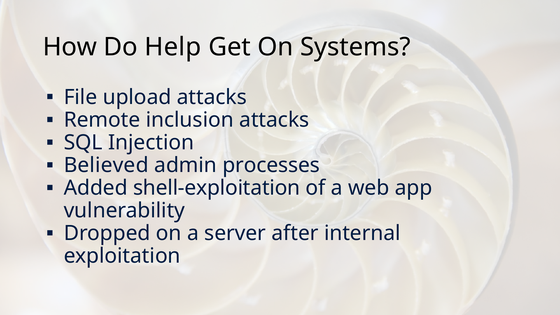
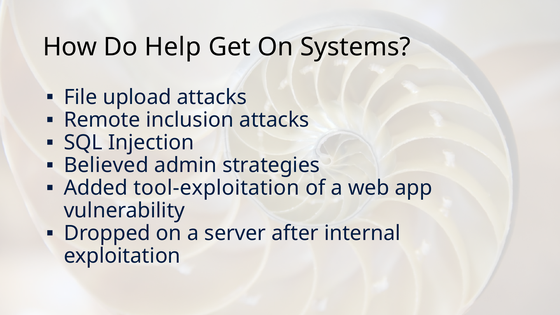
processes: processes -> strategies
shell-exploitation: shell-exploitation -> tool-exploitation
